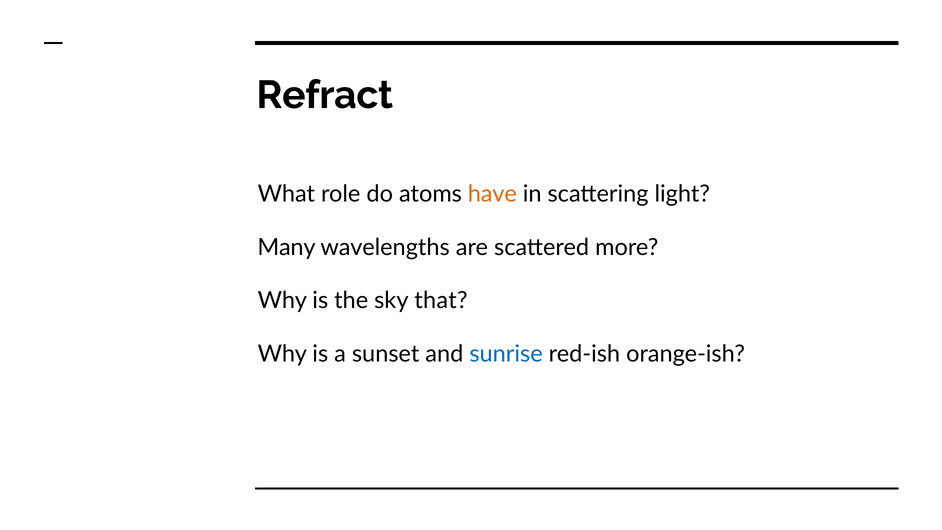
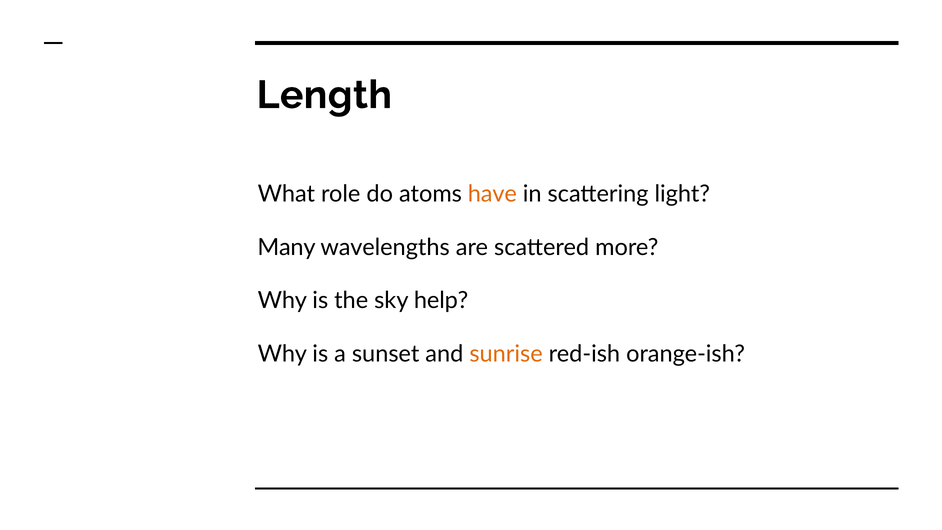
Refract: Refract -> Length
that: that -> help
sunrise colour: blue -> orange
